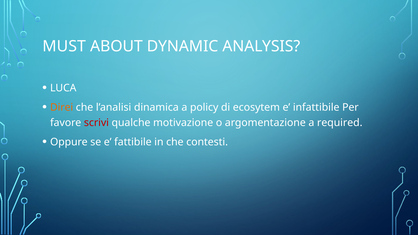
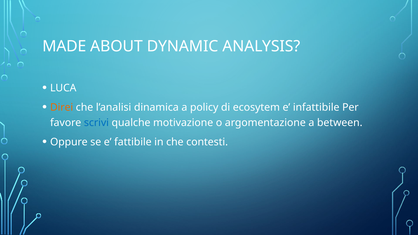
MUST: MUST -> MADE
scrivi colour: red -> blue
required: required -> between
